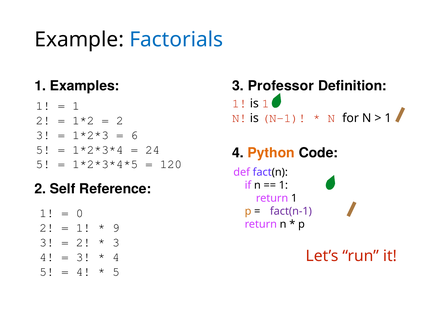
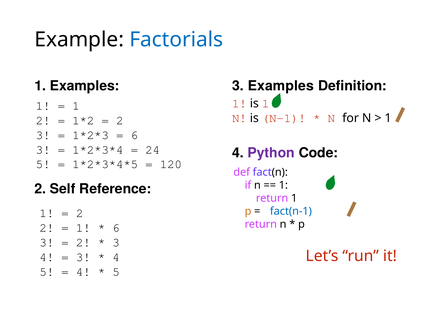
3 Professor: Professor -> Examples
5 at (43, 150): 5 -> 3
Python colour: orange -> purple
0 at (80, 214): 0 -> 2
fact(n-1 colour: purple -> blue
9 at (116, 228): 9 -> 6
